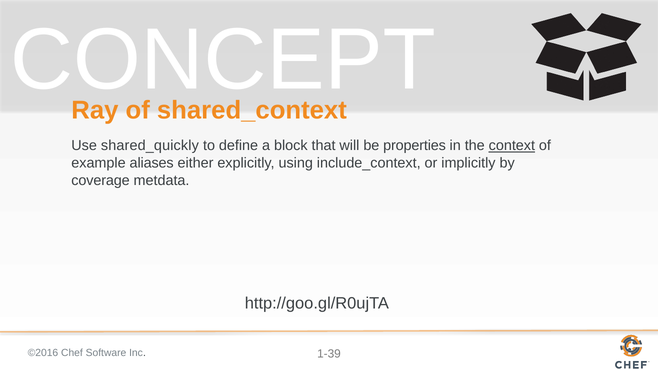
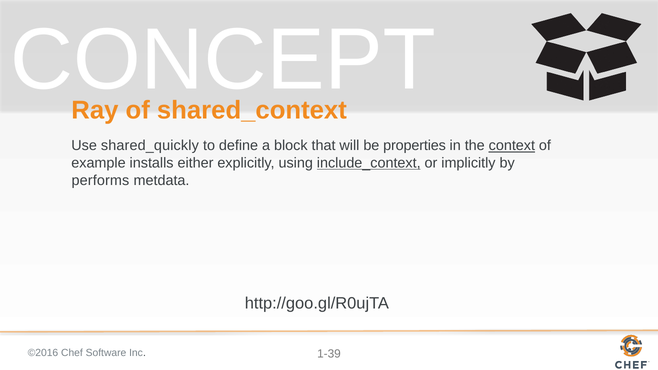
aliases: aliases -> installs
include_context underline: none -> present
coverage: coverage -> performs
